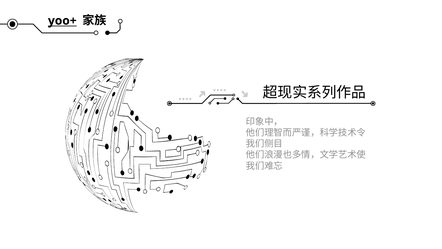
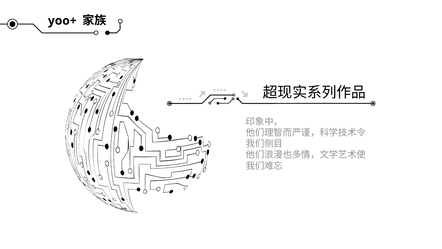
yoo+ underline: present -> none
